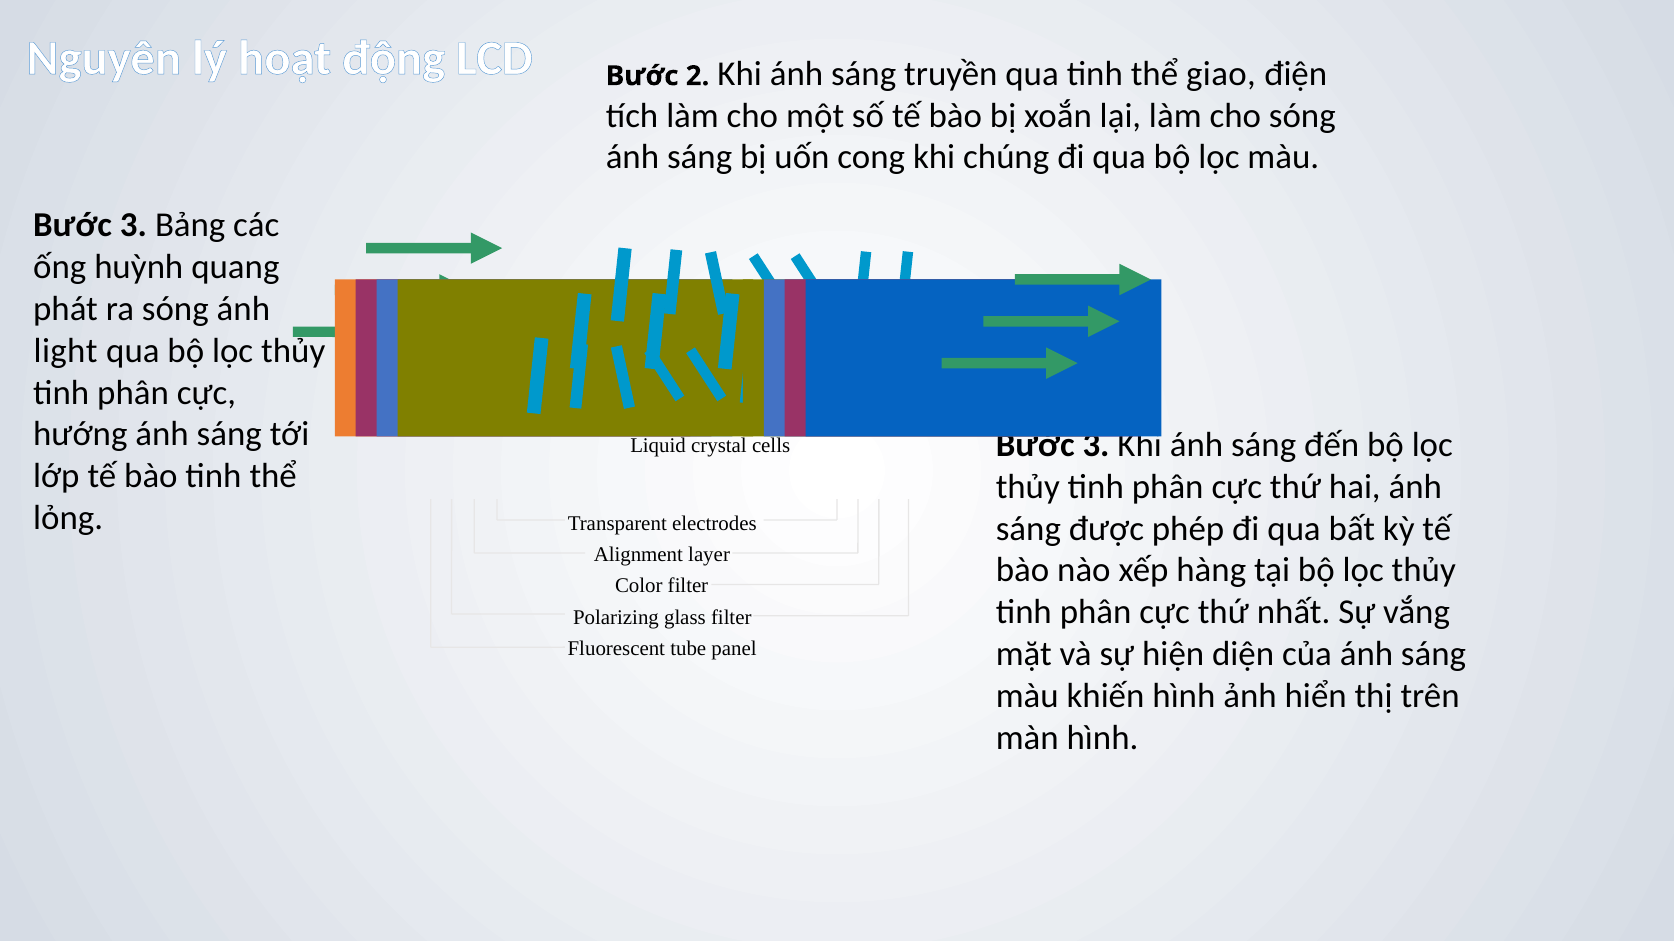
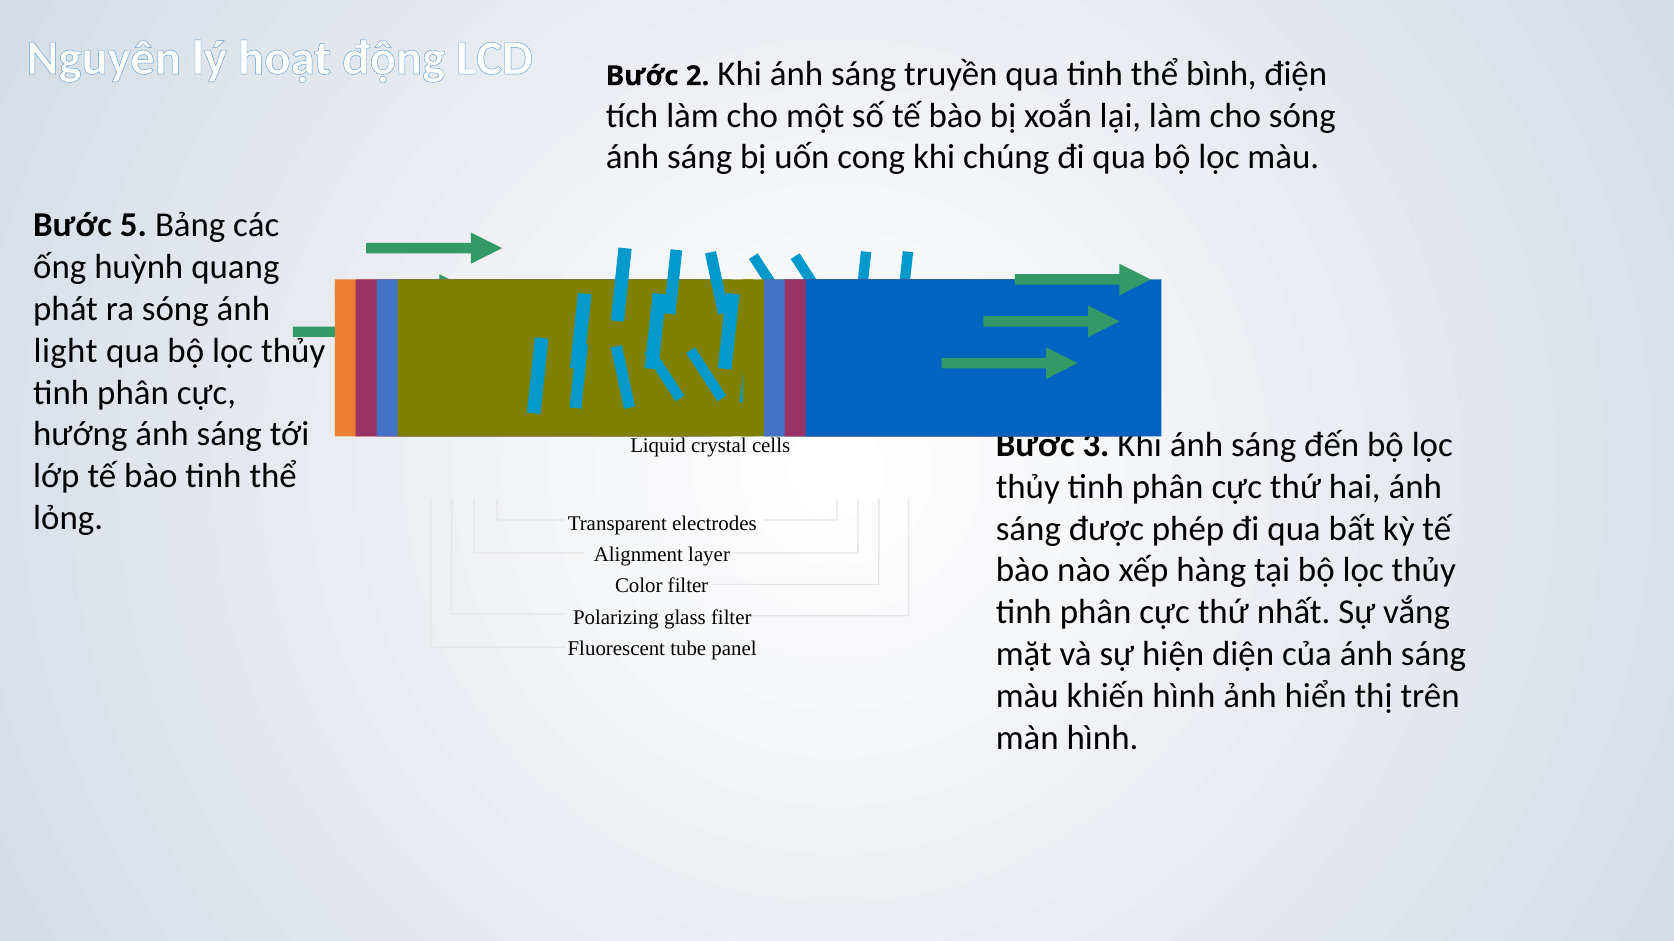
giao: giao -> bình
3 at (133, 225): 3 -> 5
